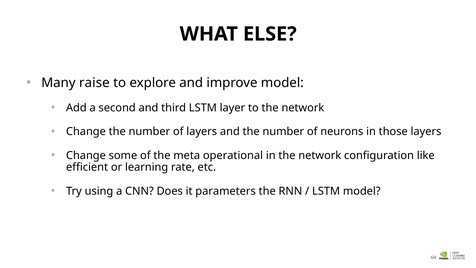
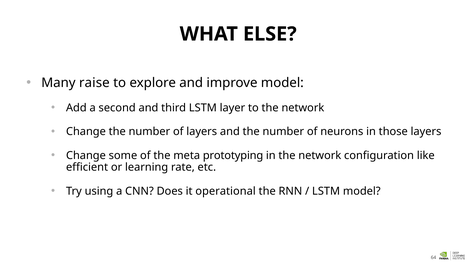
operational: operational -> prototyping
parameters: parameters -> operational
